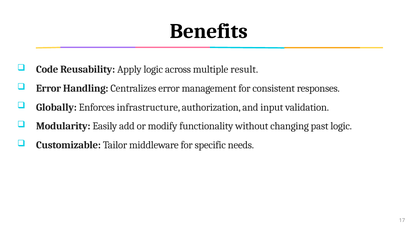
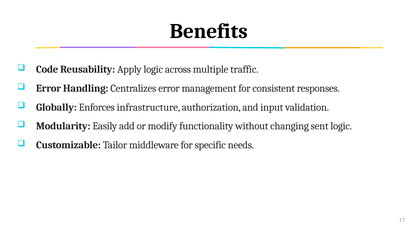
result: result -> traffic
past: past -> sent
